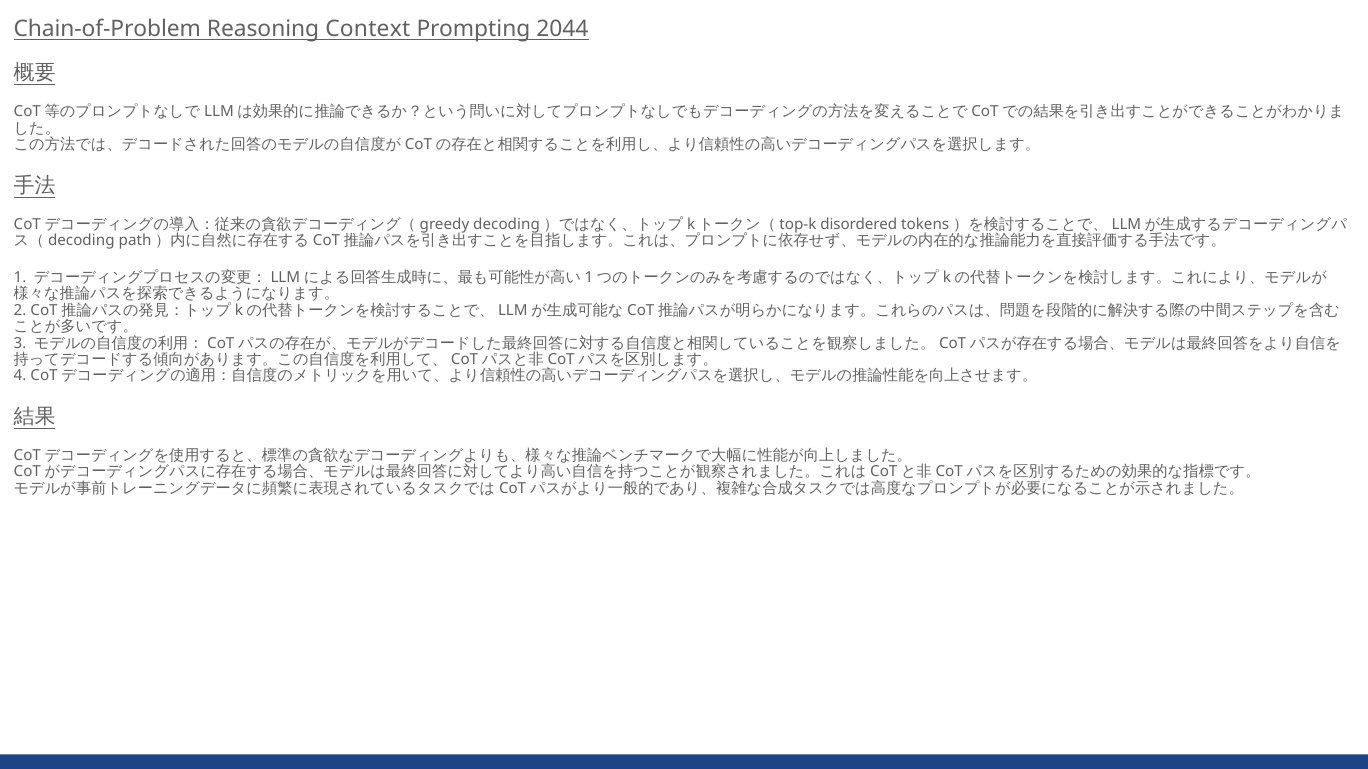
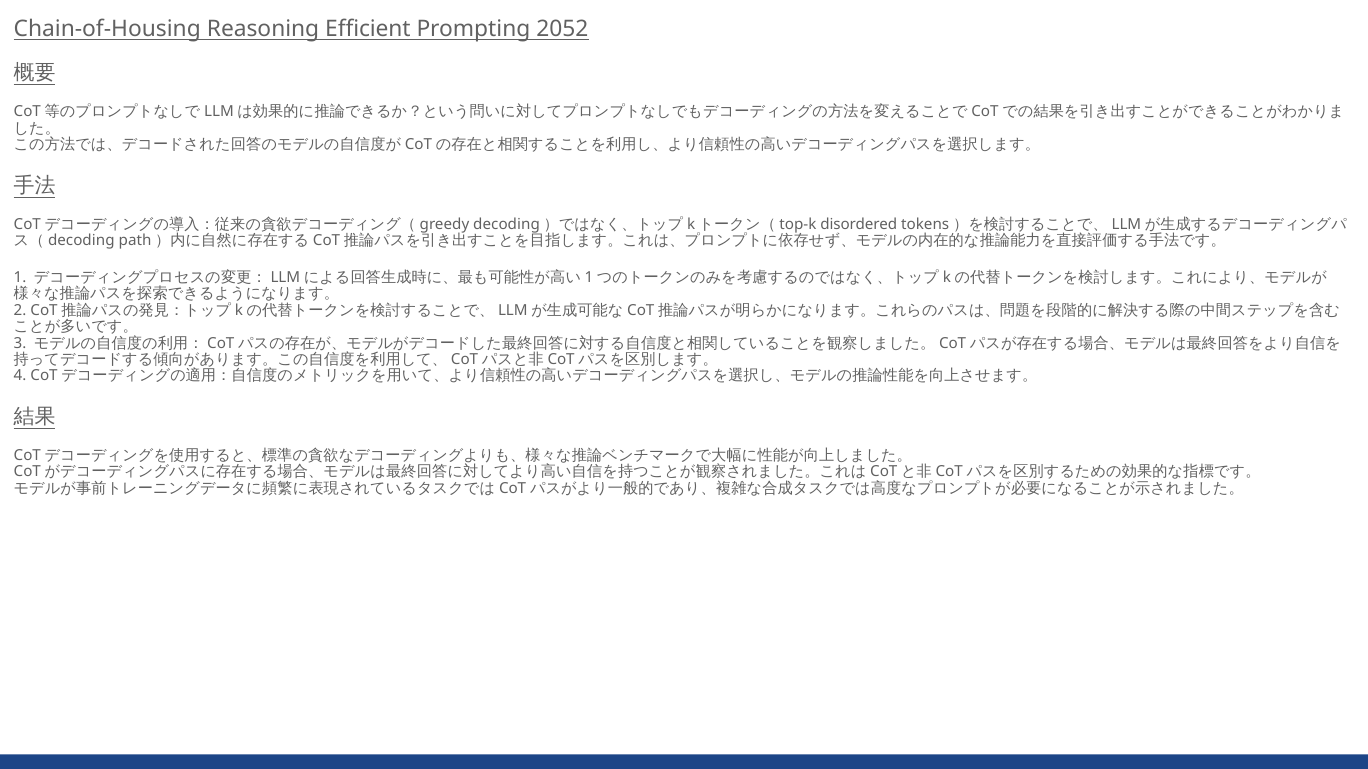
Chain-of-Problem: Chain-of-Problem -> Chain-of-Housing
Context: Context -> Efficient
2044: 2044 -> 2052
